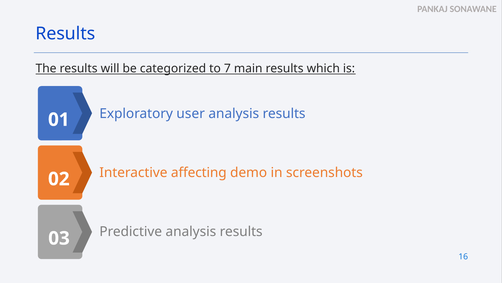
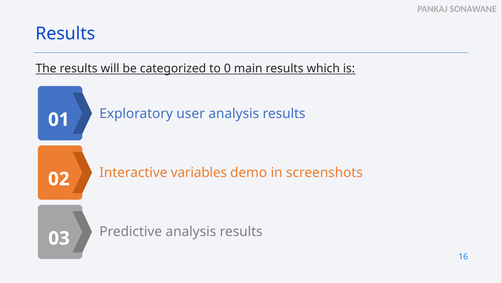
7: 7 -> 0
affecting: affecting -> variables
